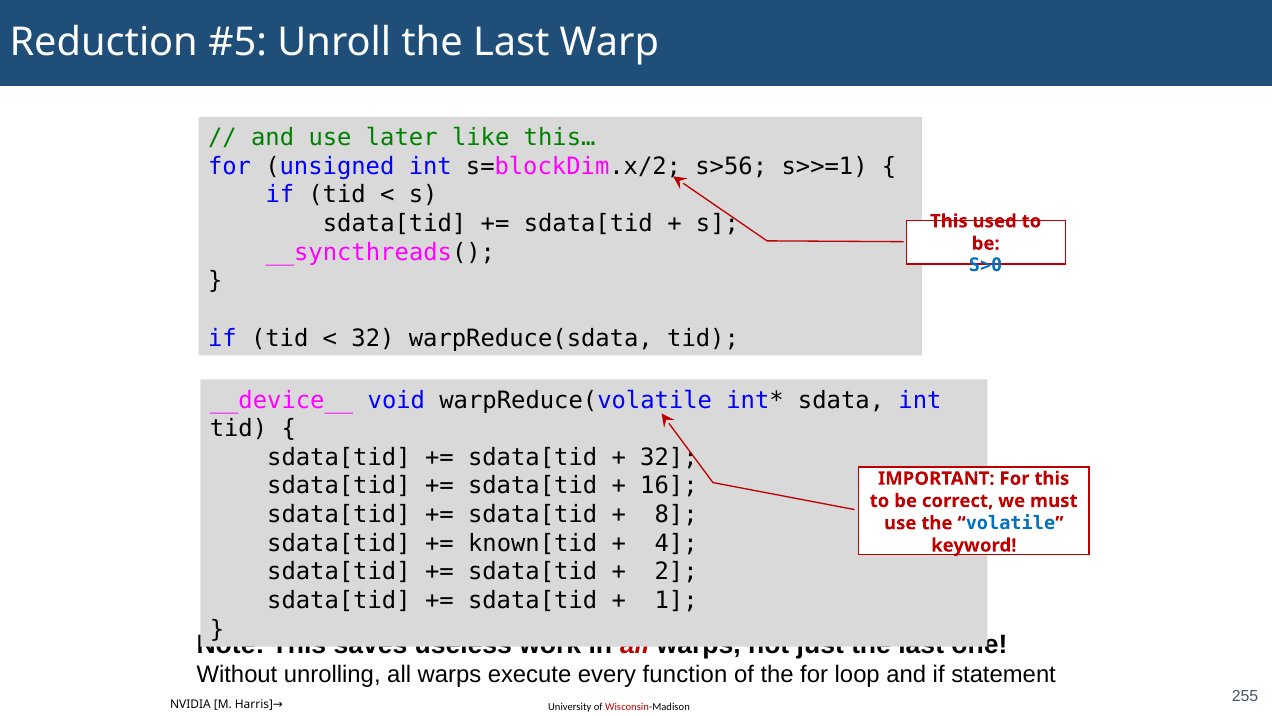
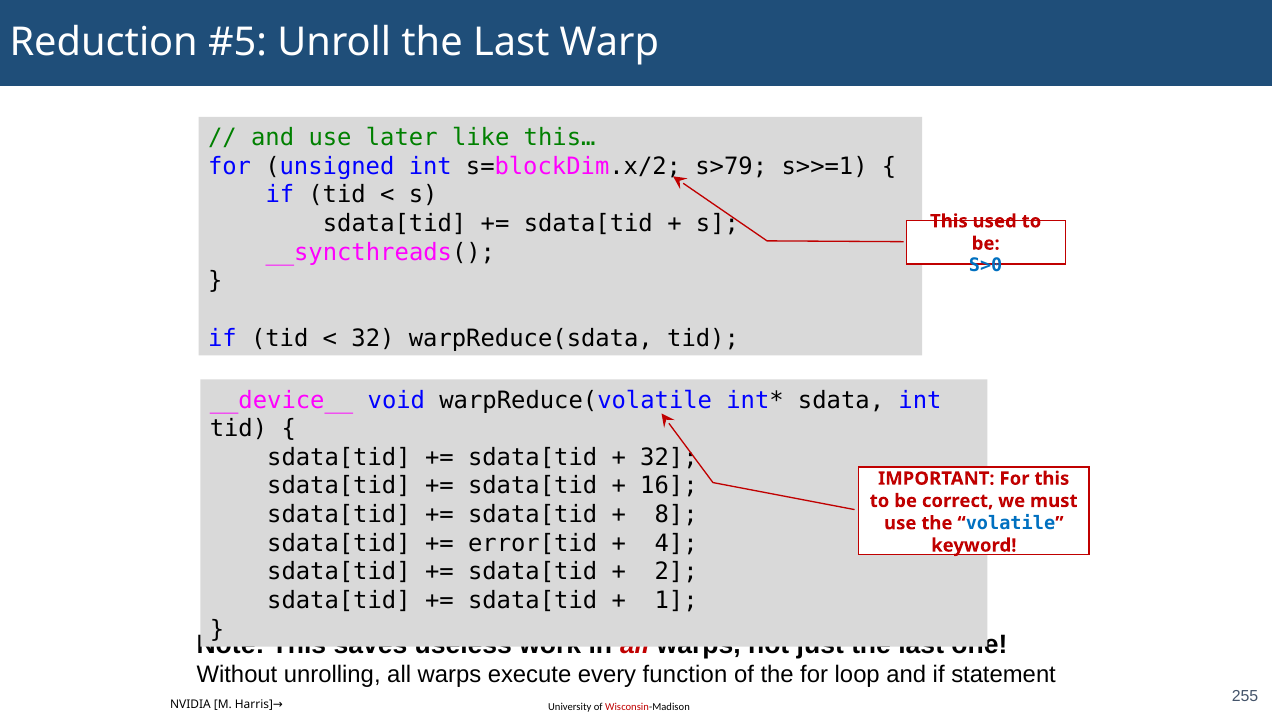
s>56: s>56 -> s>79
known[tid: known[tid -> error[tid
